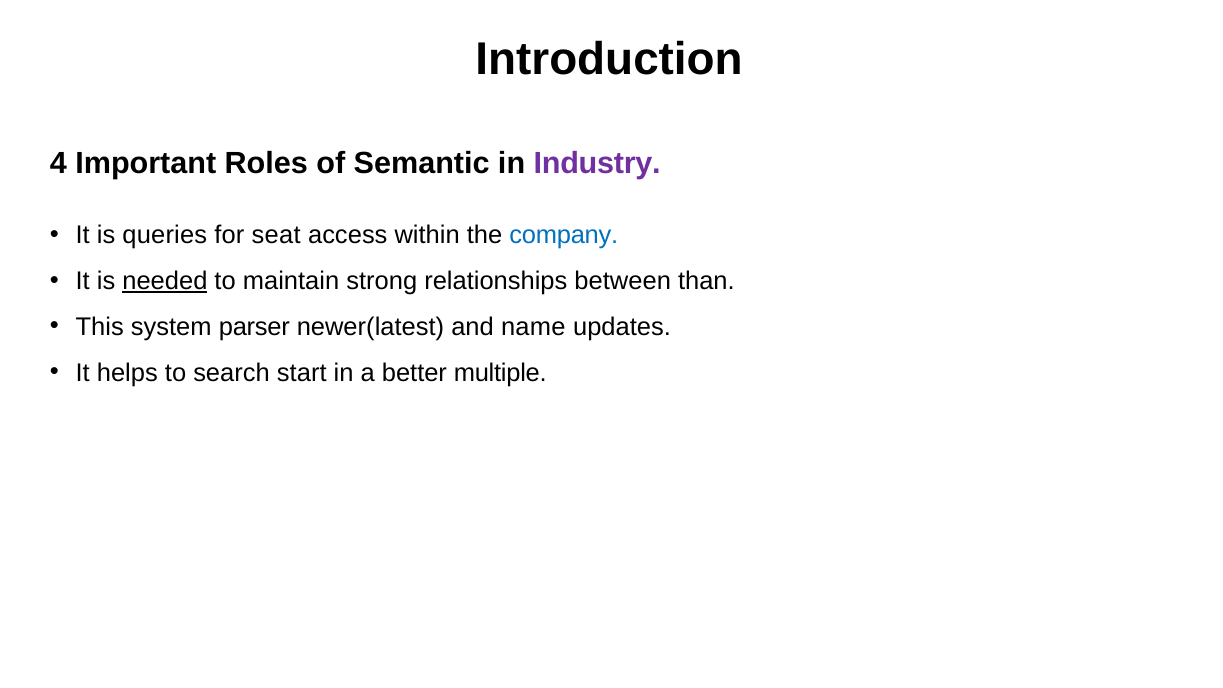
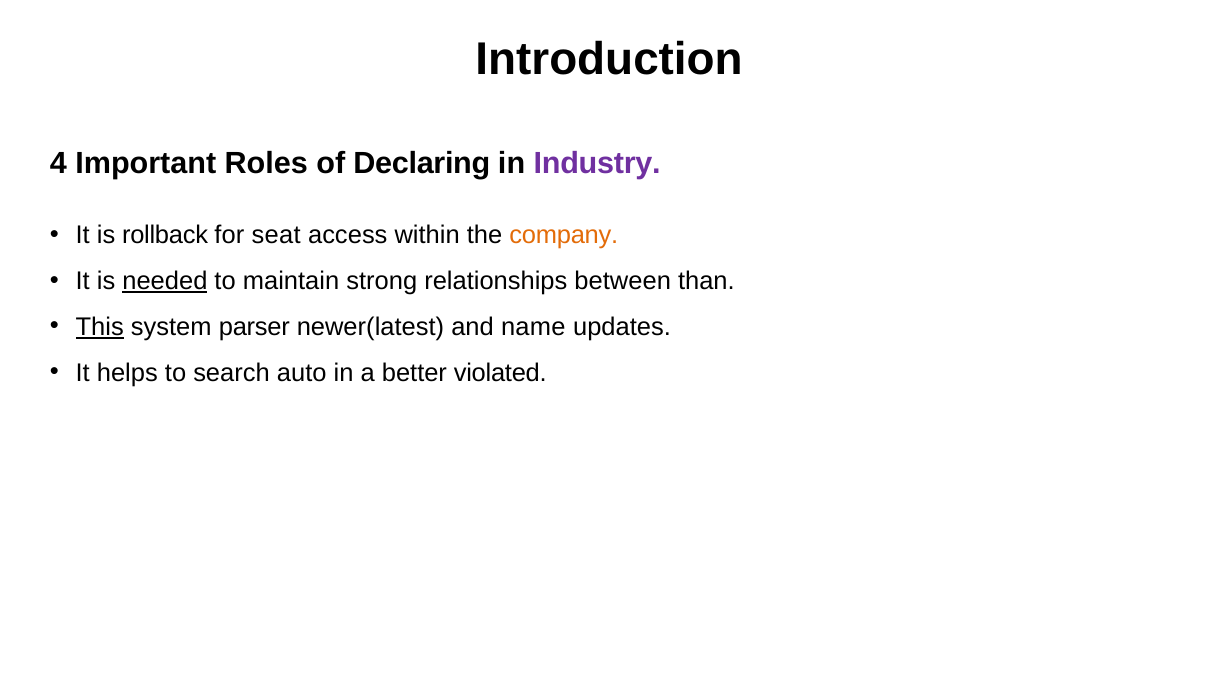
Semantic: Semantic -> Declaring
queries: queries -> rollback
company colour: blue -> orange
This underline: none -> present
start: start -> auto
multiple: multiple -> violated
